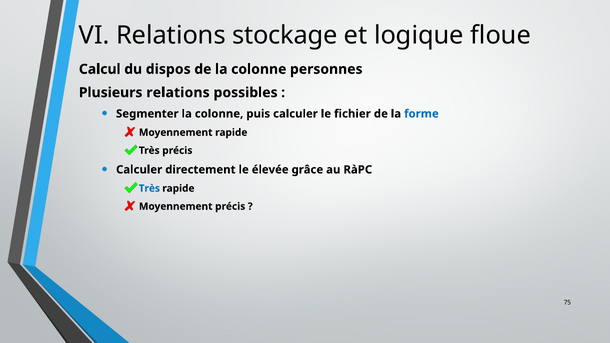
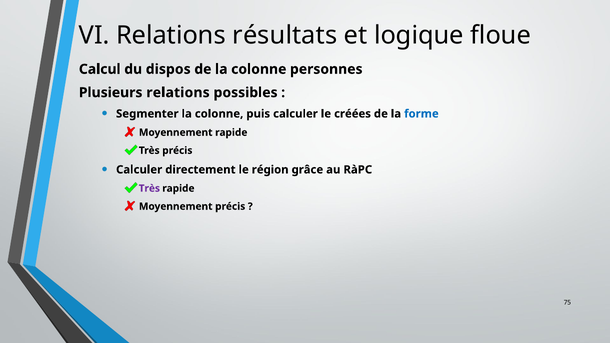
stockage: stockage -> résultats
fichier: fichier -> créées
élevée: élevée -> région
Très at (149, 188) colour: blue -> purple
